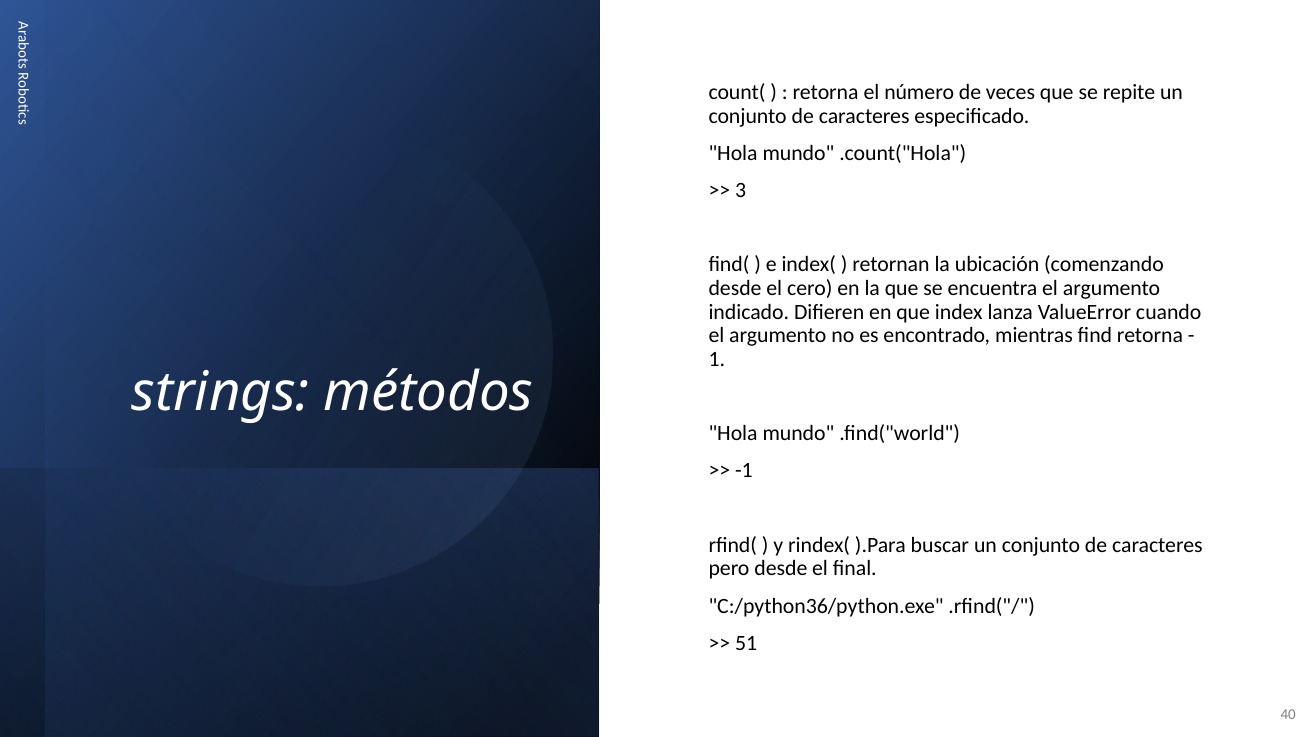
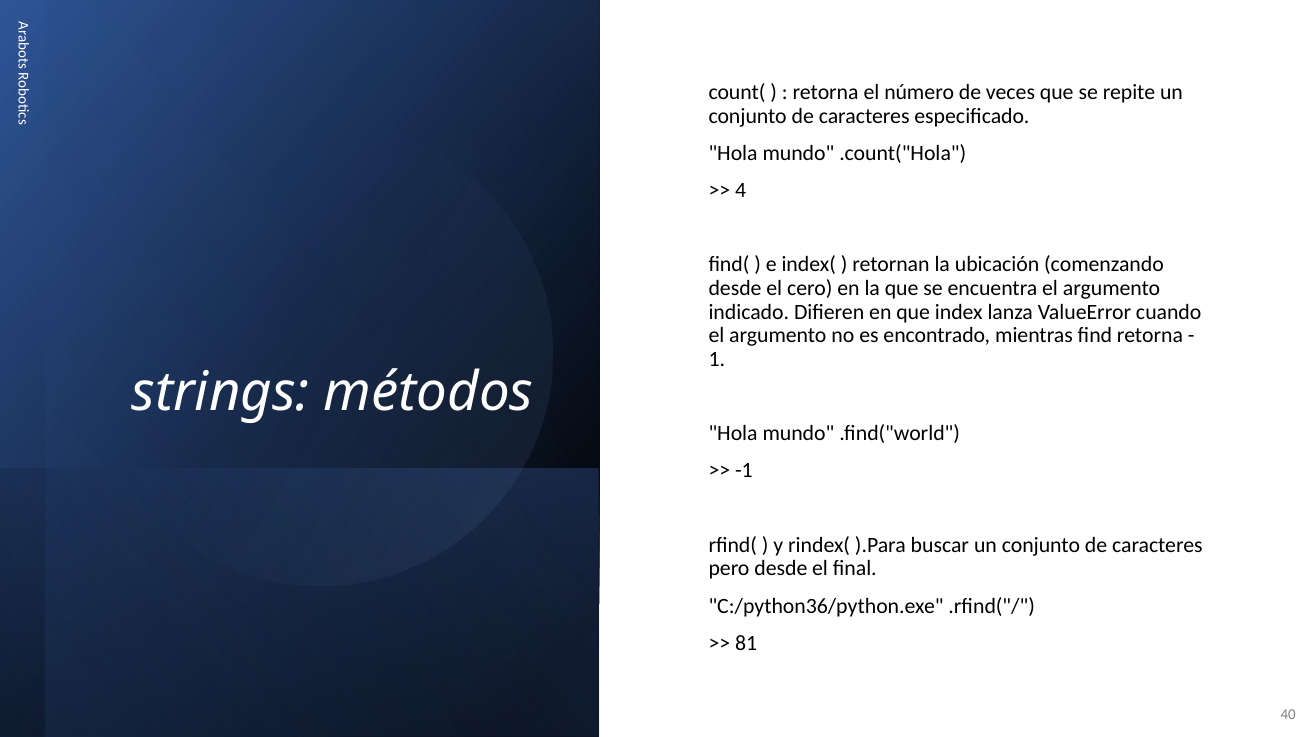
3: 3 -> 4
51: 51 -> 81
